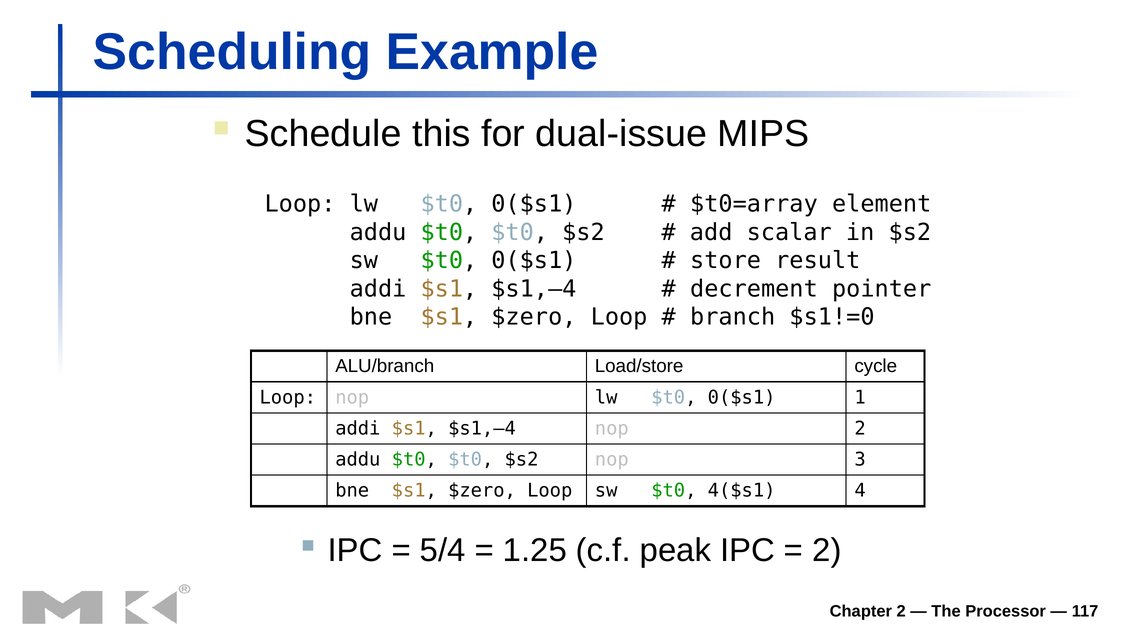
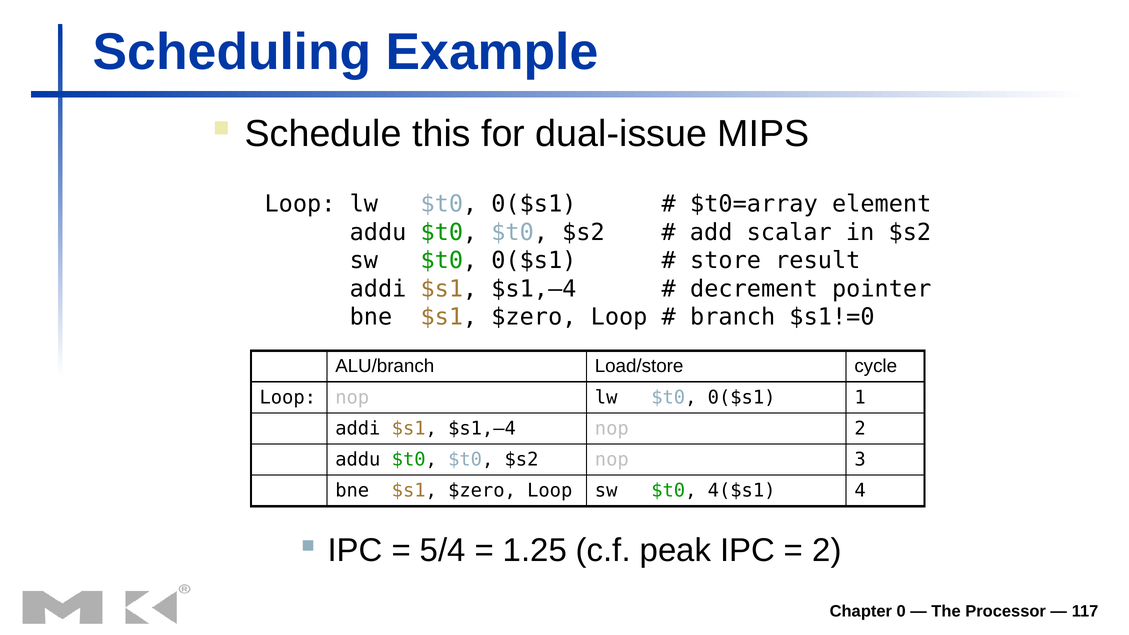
Chapter 2: 2 -> 0
